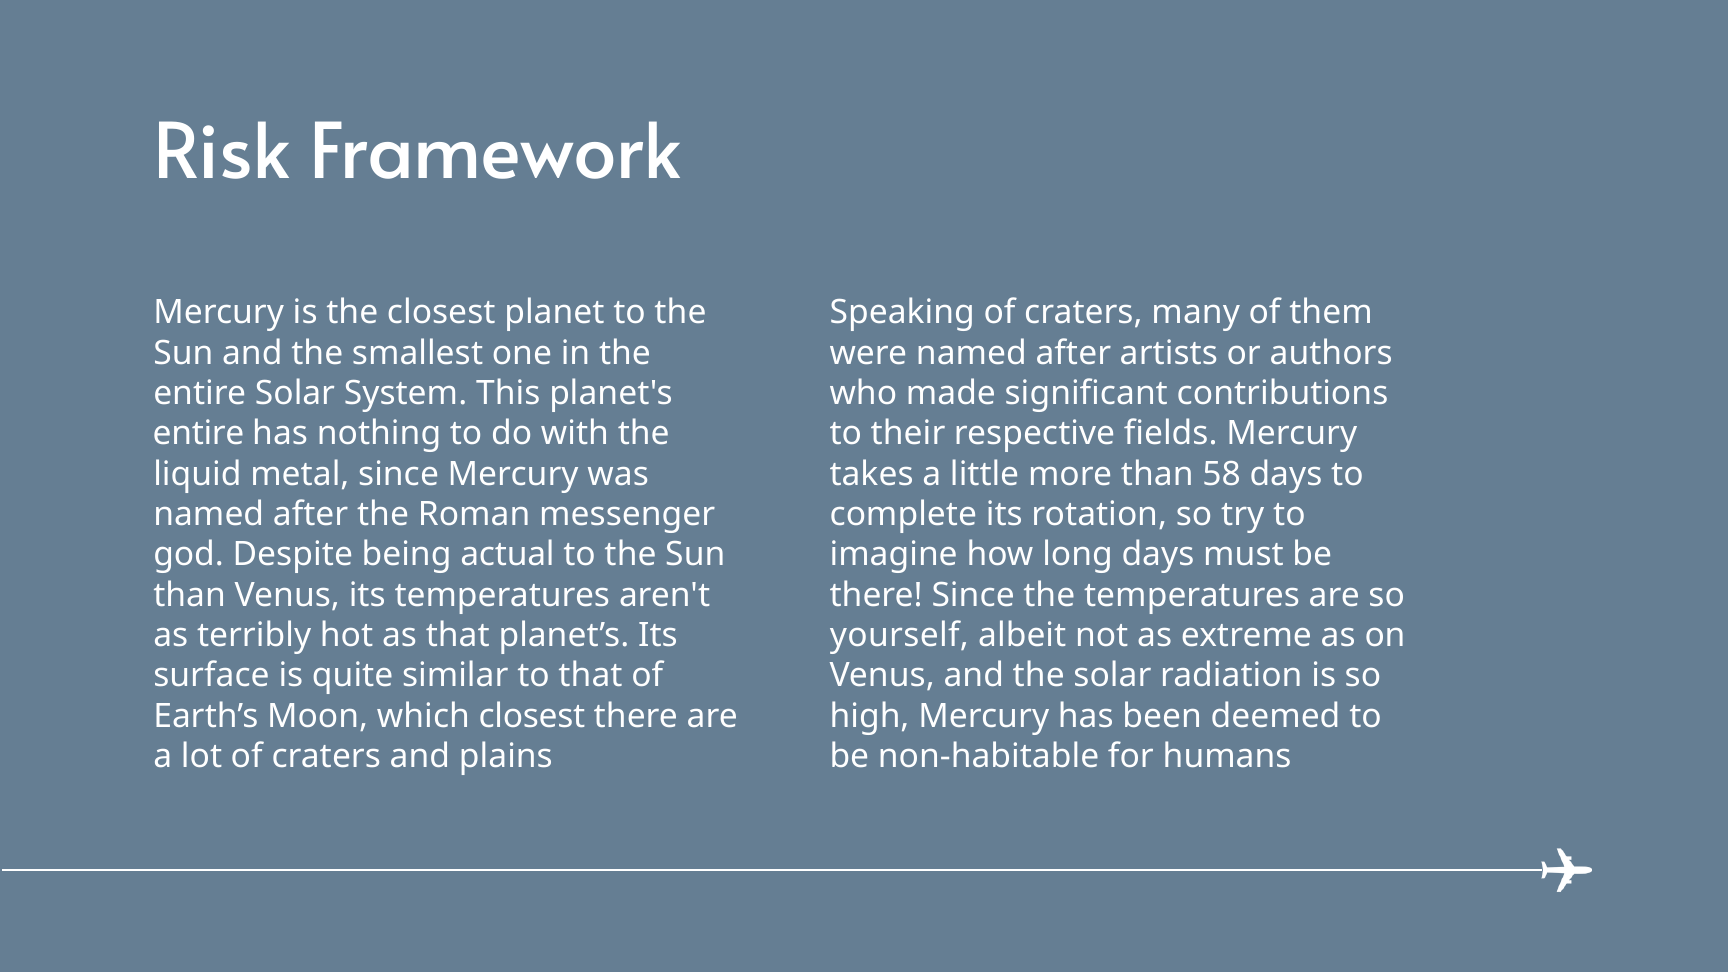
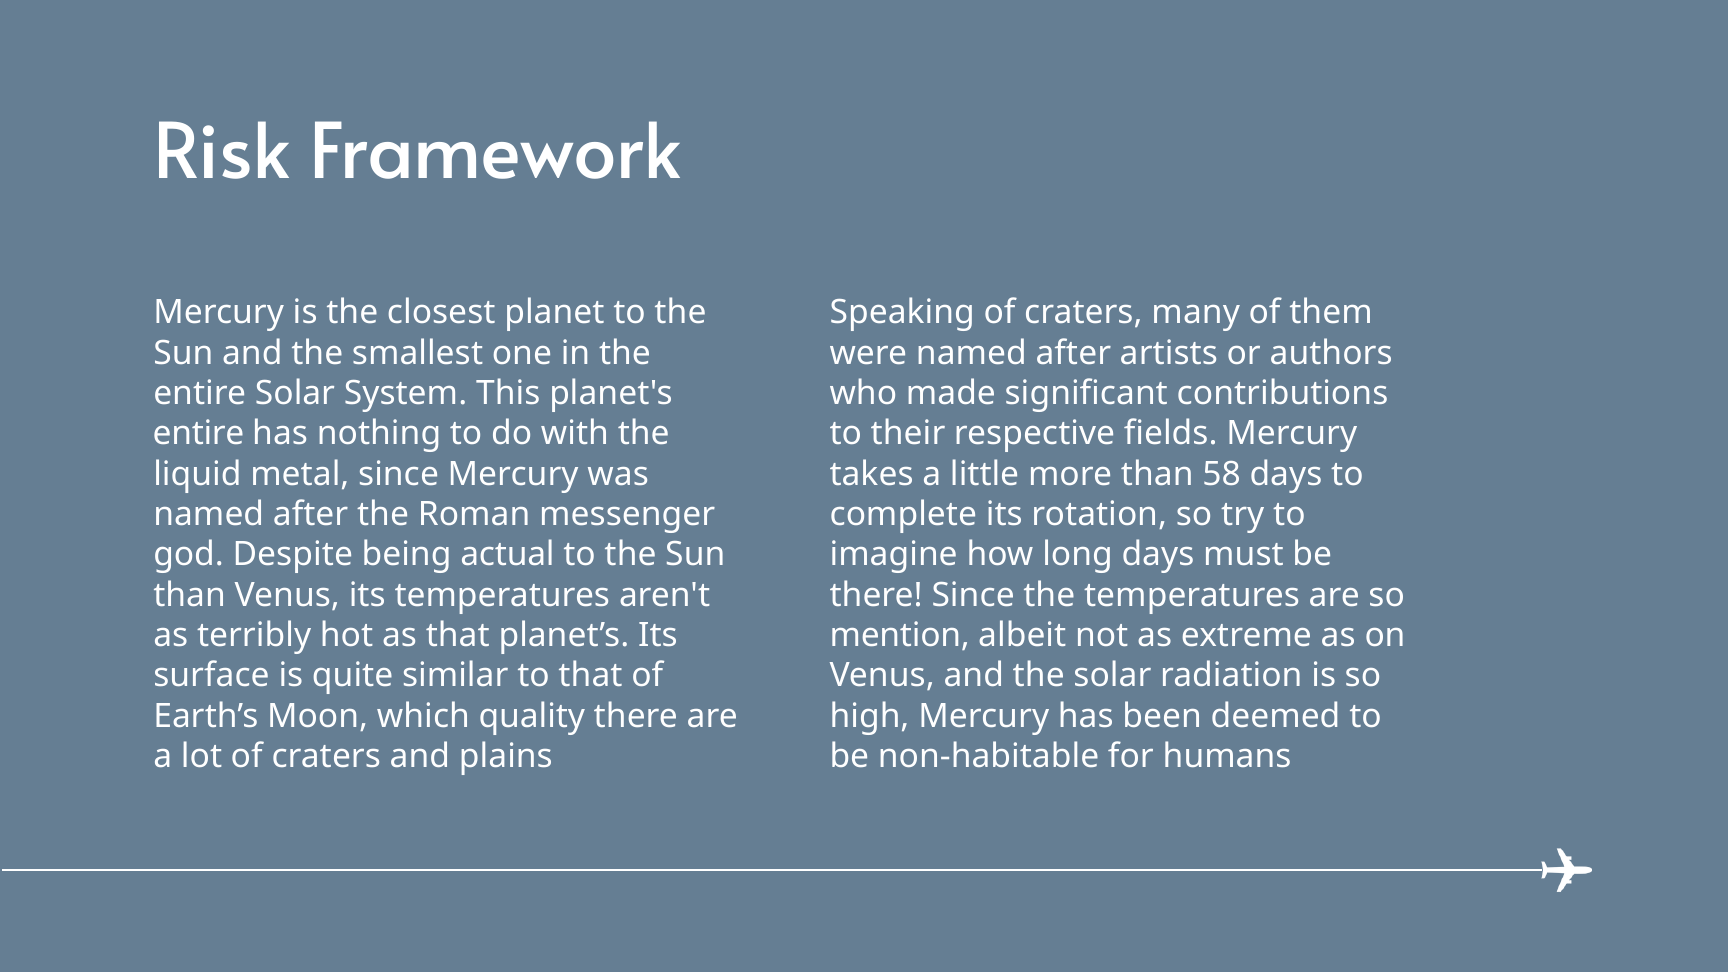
yourself: yourself -> mention
which closest: closest -> quality
